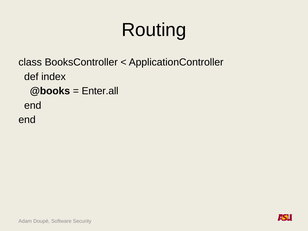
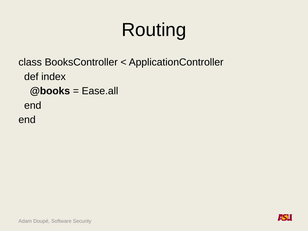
Enter.all: Enter.all -> Ease.all
